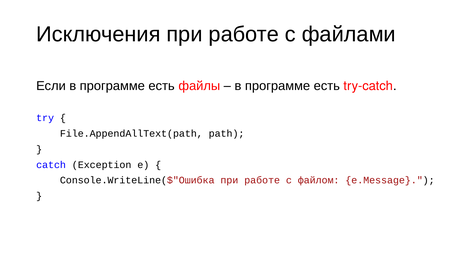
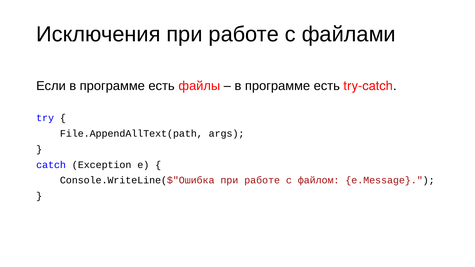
path: path -> args
